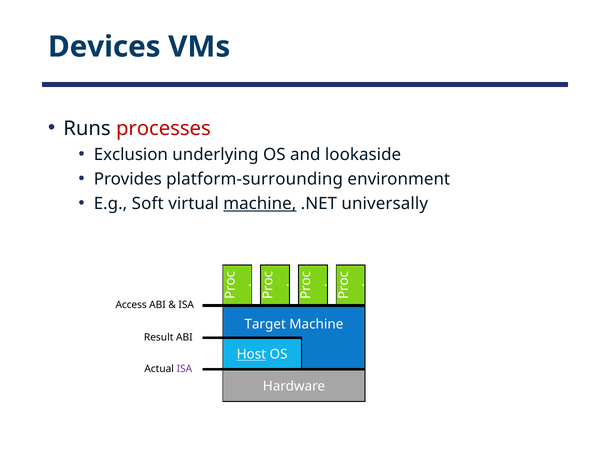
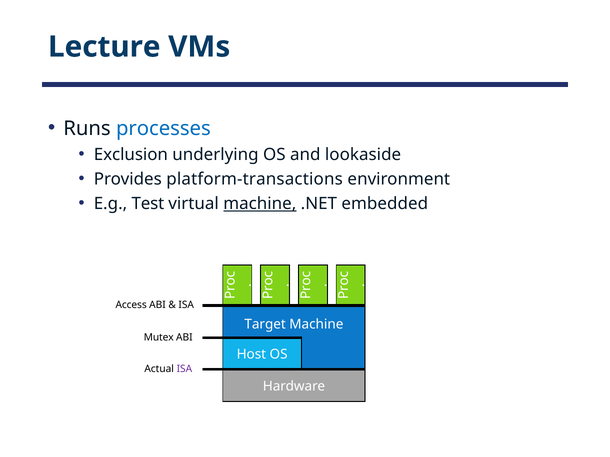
Devices: Devices -> Lecture
processes colour: red -> blue
platform-surrounding: platform-surrounding -> platform-transactions
Soft: Soft -> Test
universally: universally -> embedded
Result: Result -> Mutex
Host underline: present -> none
